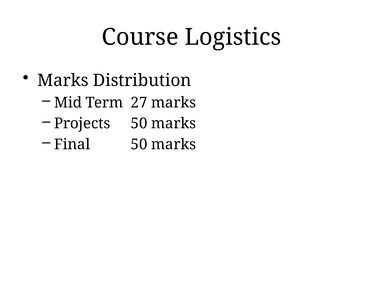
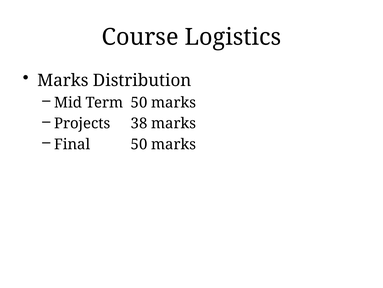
Term 27: 27 -> 50
Projects 50: 50 -> 38
